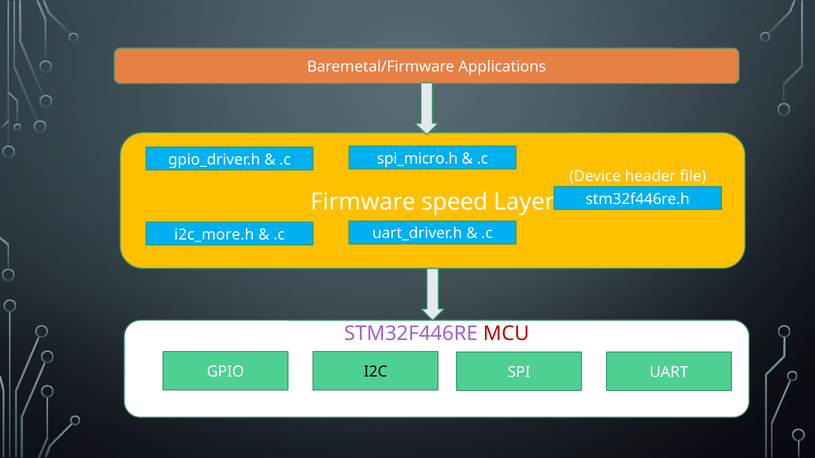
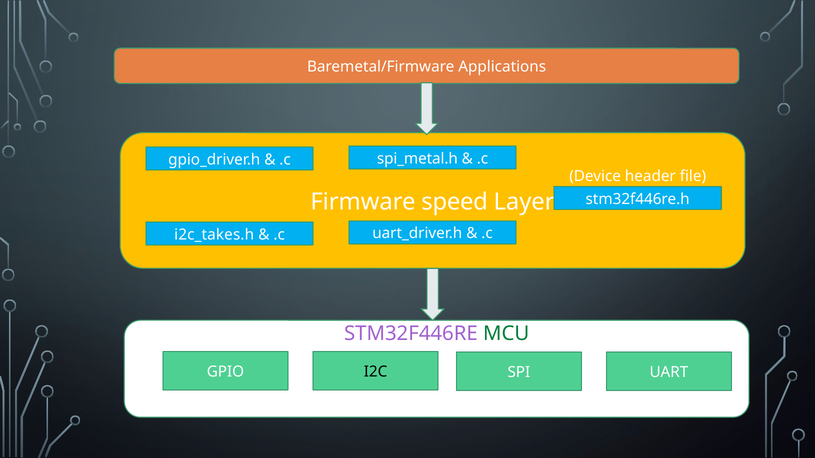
spi_micro.h: spi_micro.h -> spi_metal.h
i2c_more.h: i2c_more.h -> i2c_takes.h
MCU colour: red -> green
